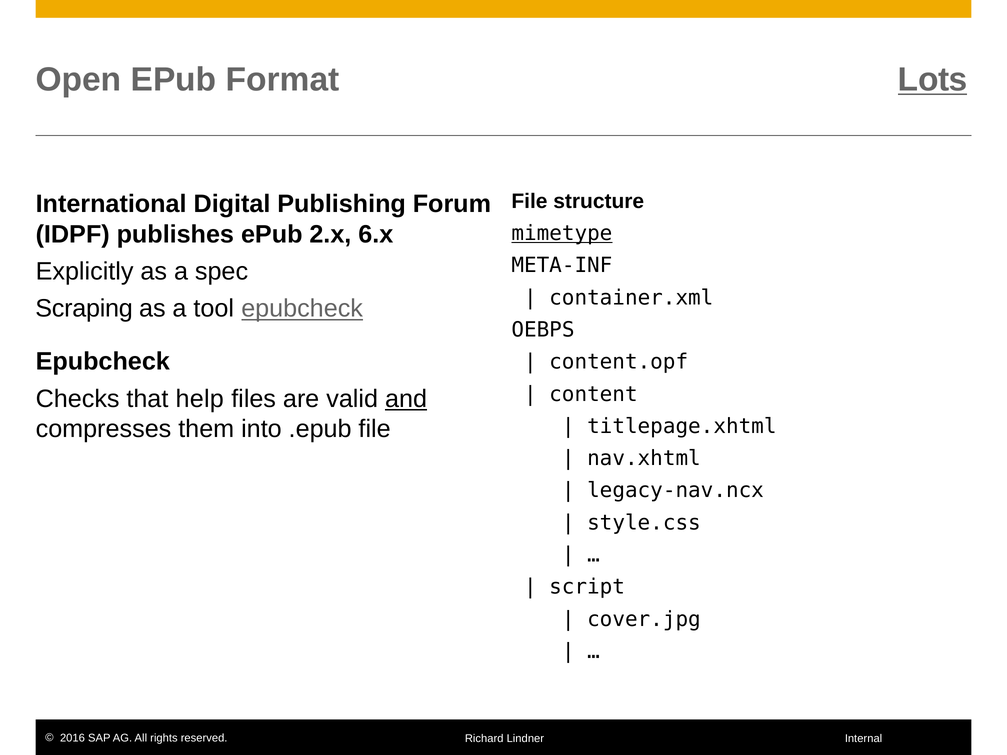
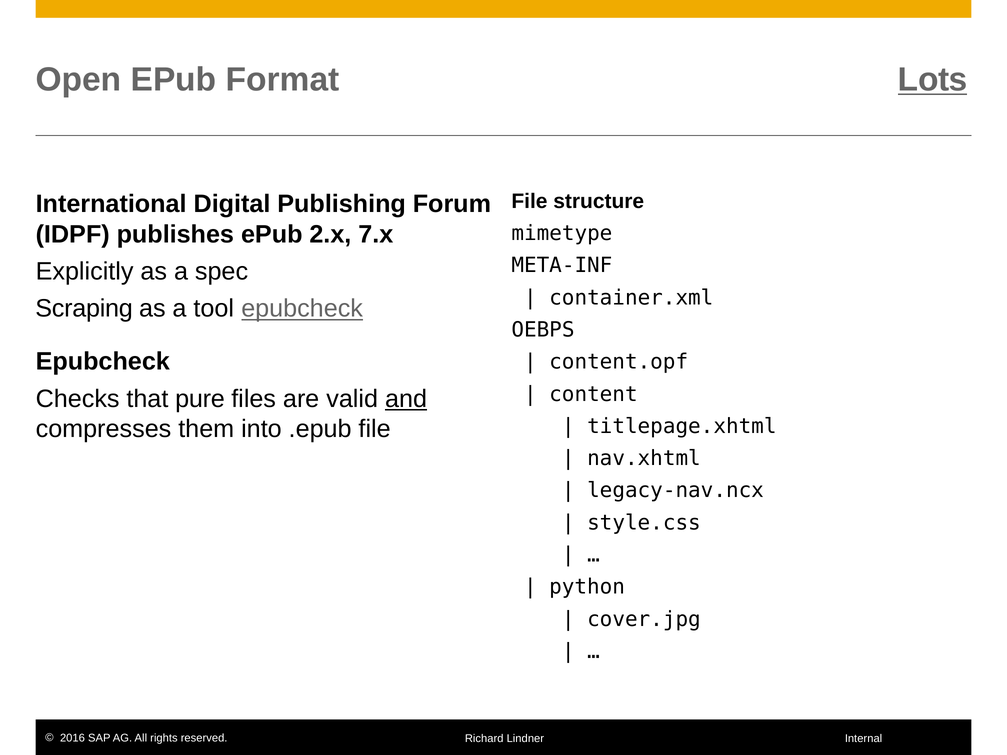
6.x: 6.x -> 7.x
mimetype underline: present -> none
help: help -> pure
script: script -> python
